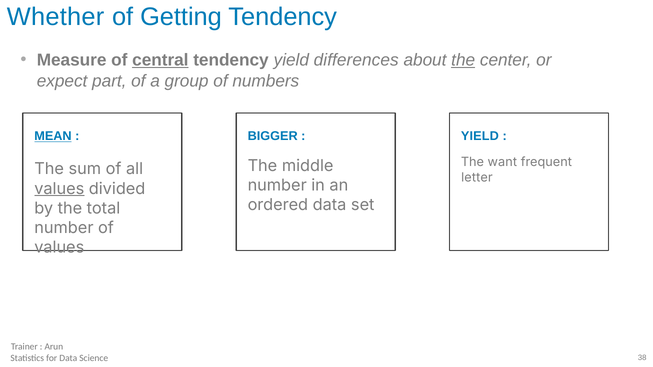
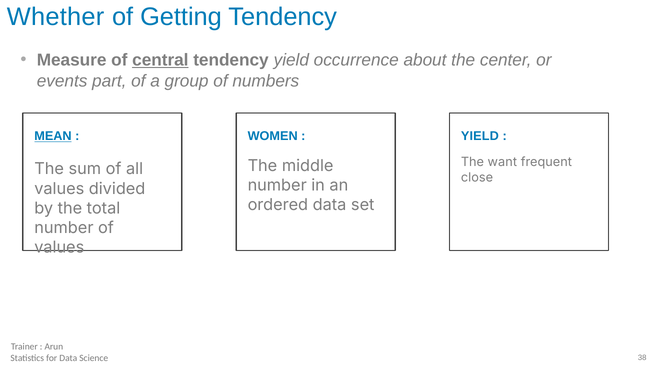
differences: differences -> occurrence
the at (463, 60) underline: present -> none
expect: expect -> events
BIGGER: BIGGER -> WOMEN
letter: letter -> close
values at (59, 189) underline: present -> none
